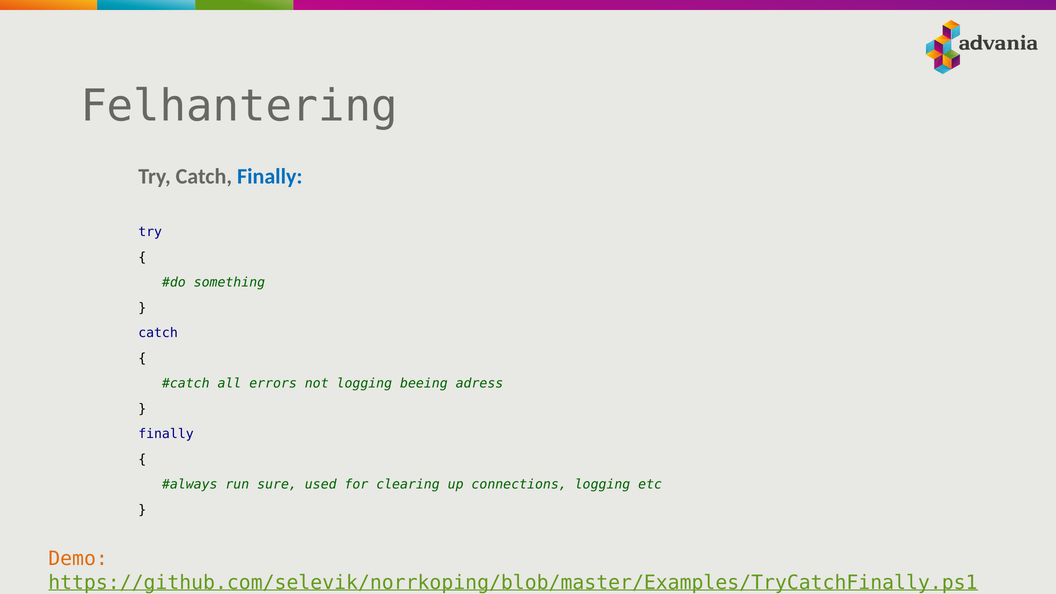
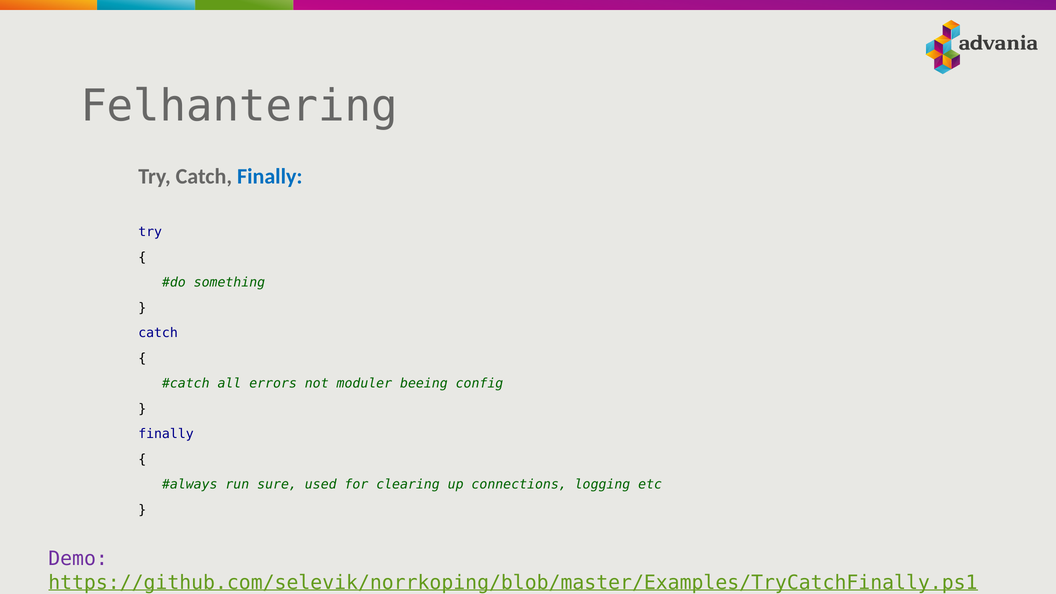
not logging: logging -> moduler
adress: adress -> config
Demo colour: orange -> purple
